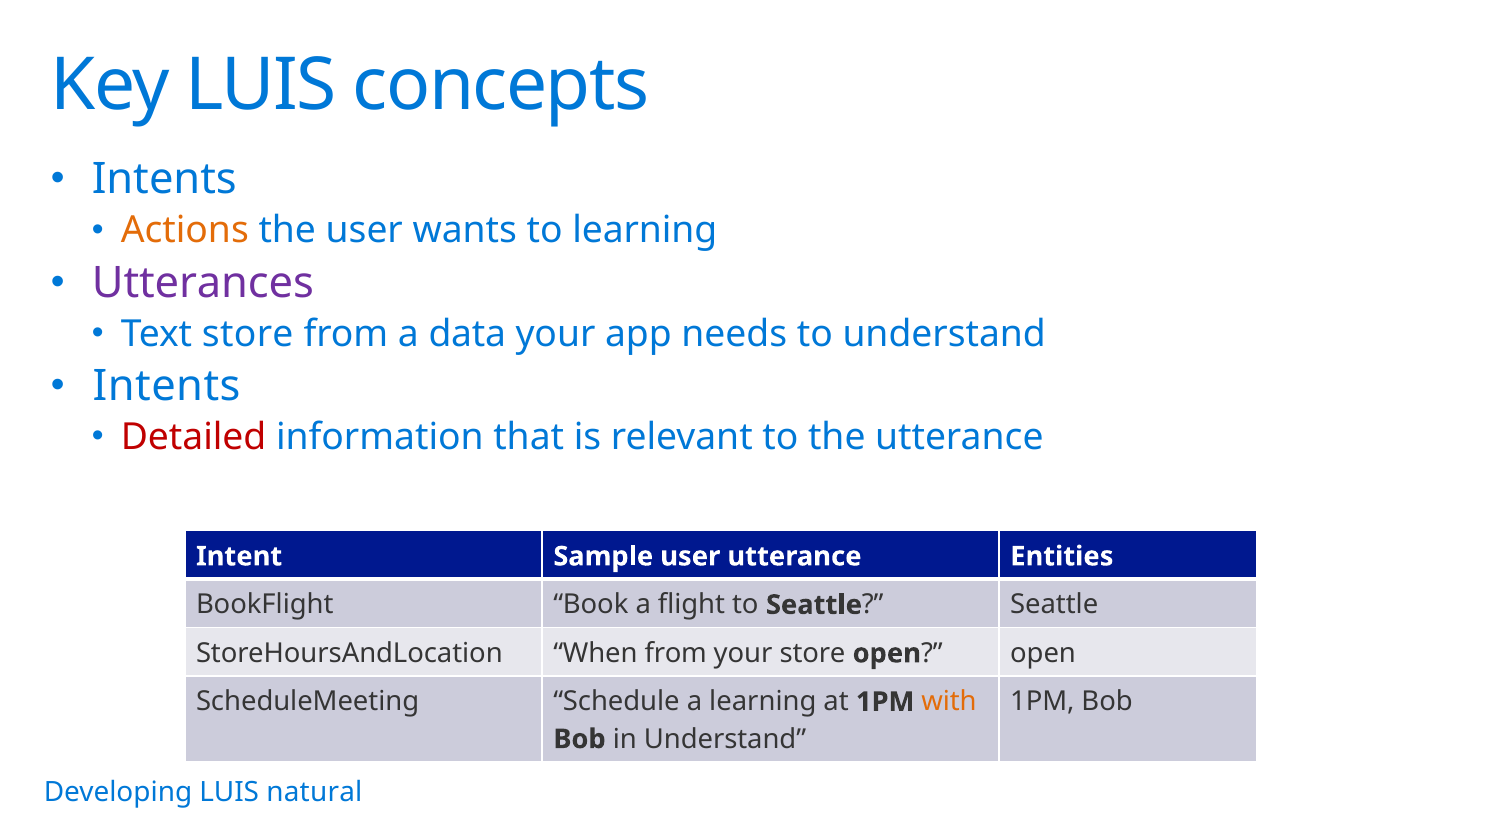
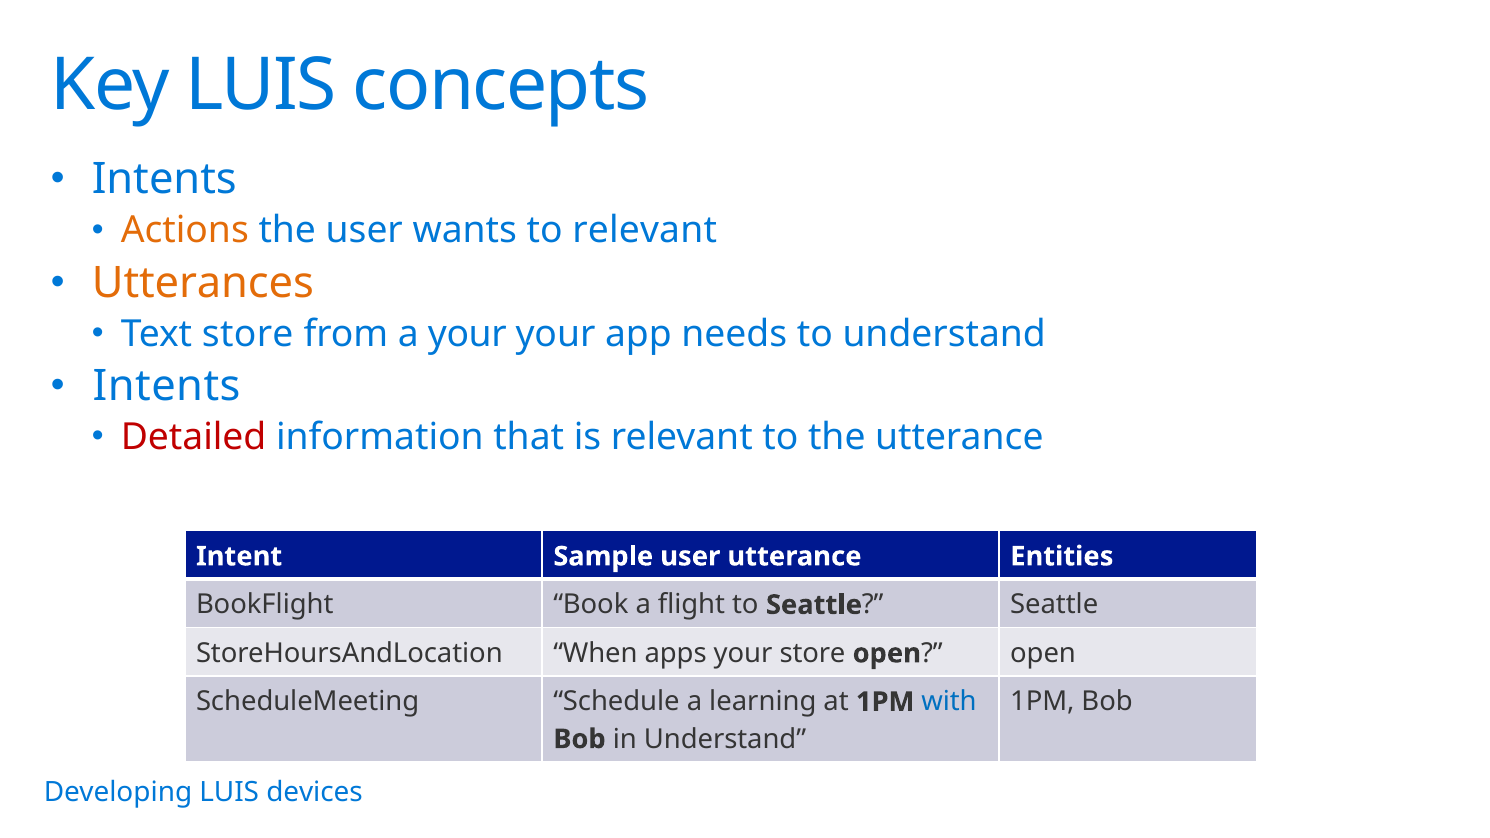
to learning: learning -> relevant
Utterances colour: purple -> orange
a data: data -> your
When from: from -> apps
with colour: orange -> blue
natural: natural -> devices
